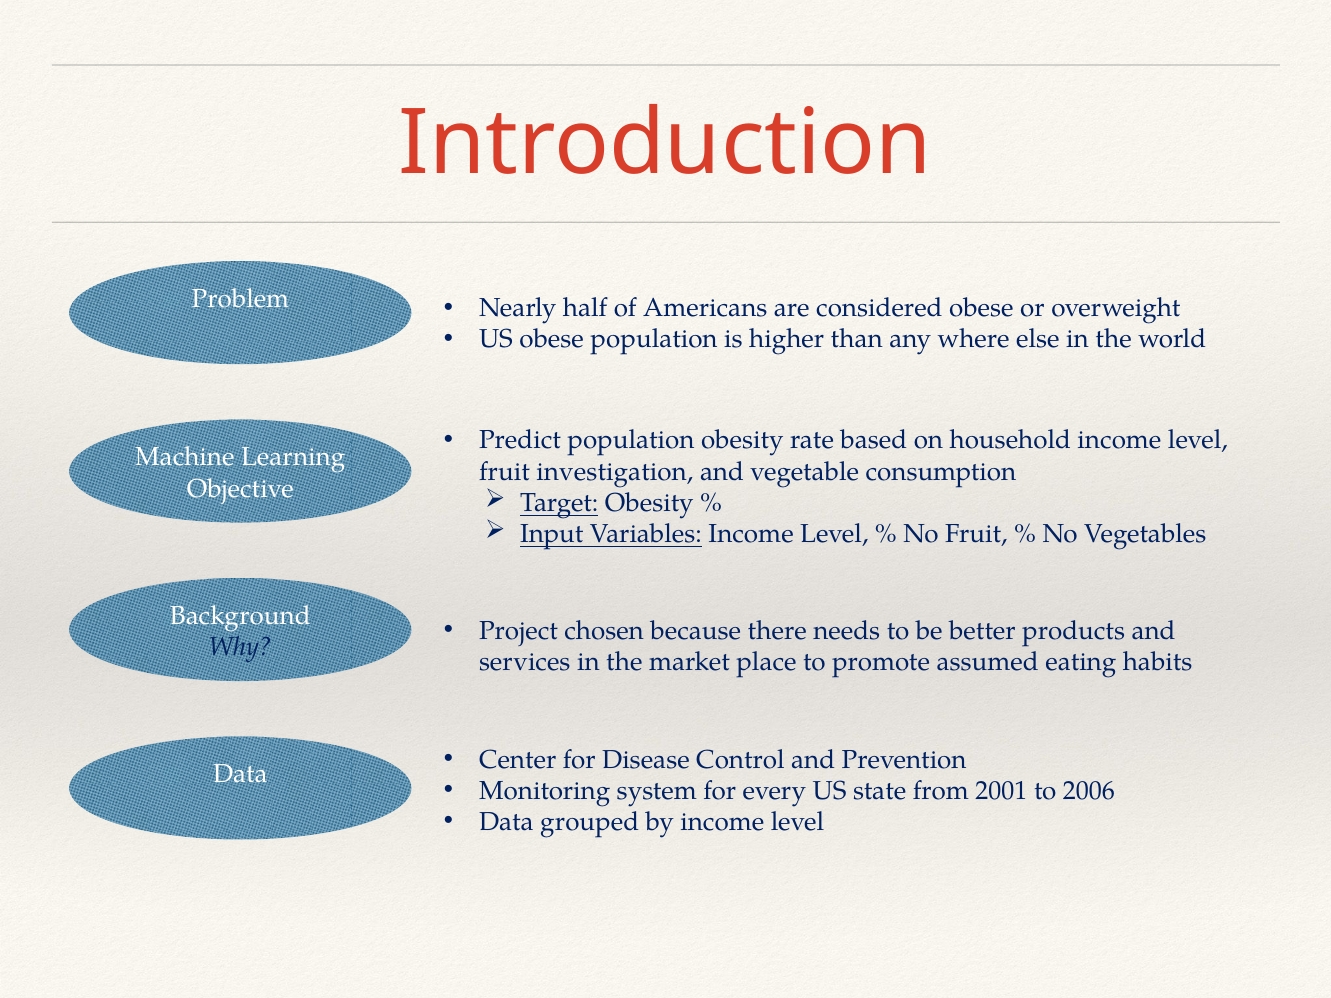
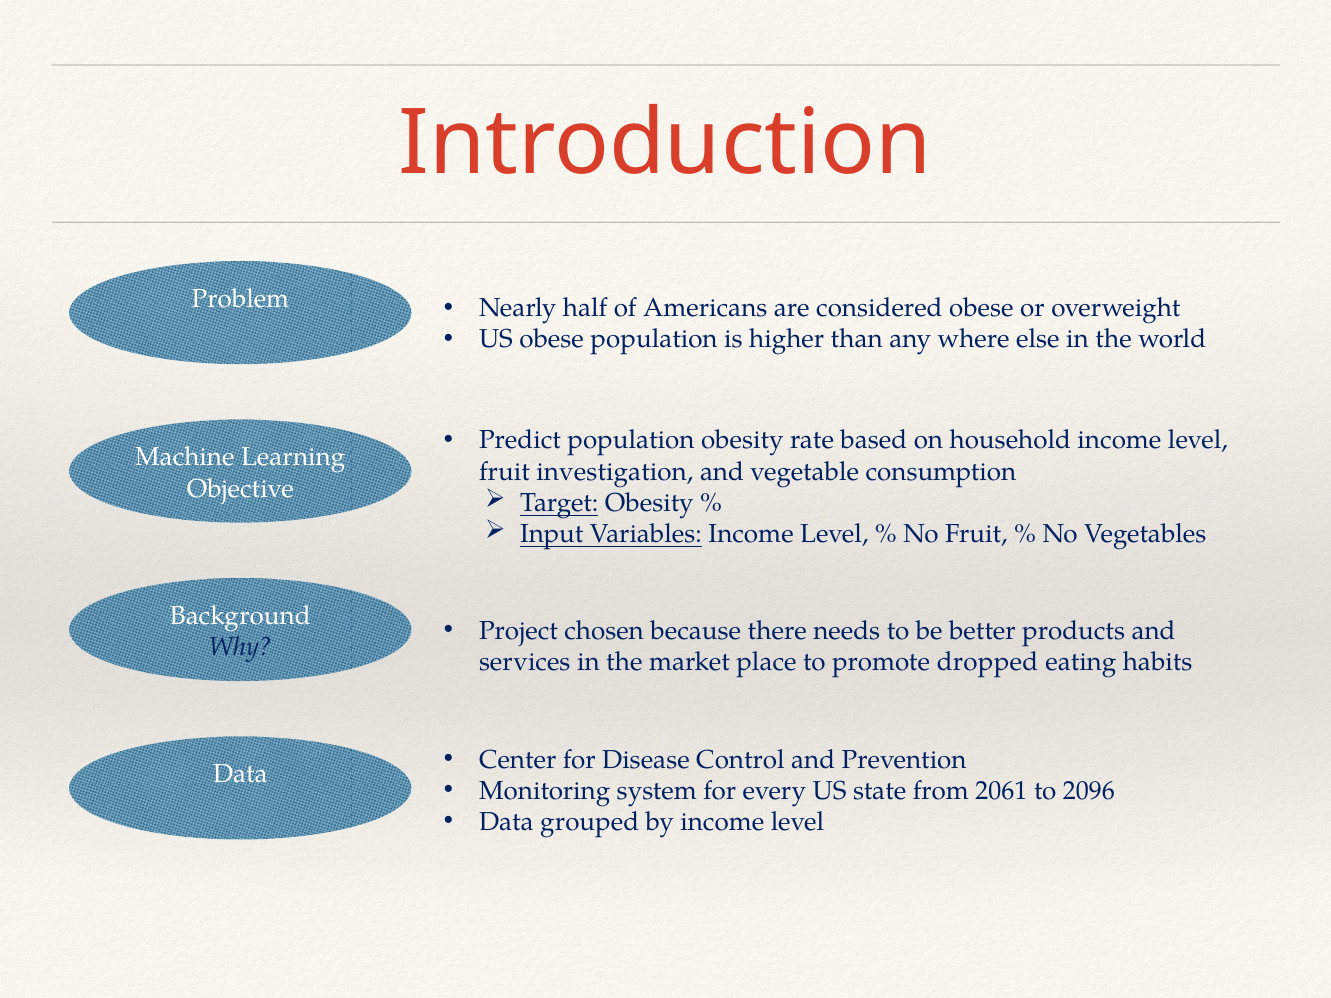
assumed: assumed -> dropped
2001: 2001 -> 2061
2006: 2006 -> 2096
